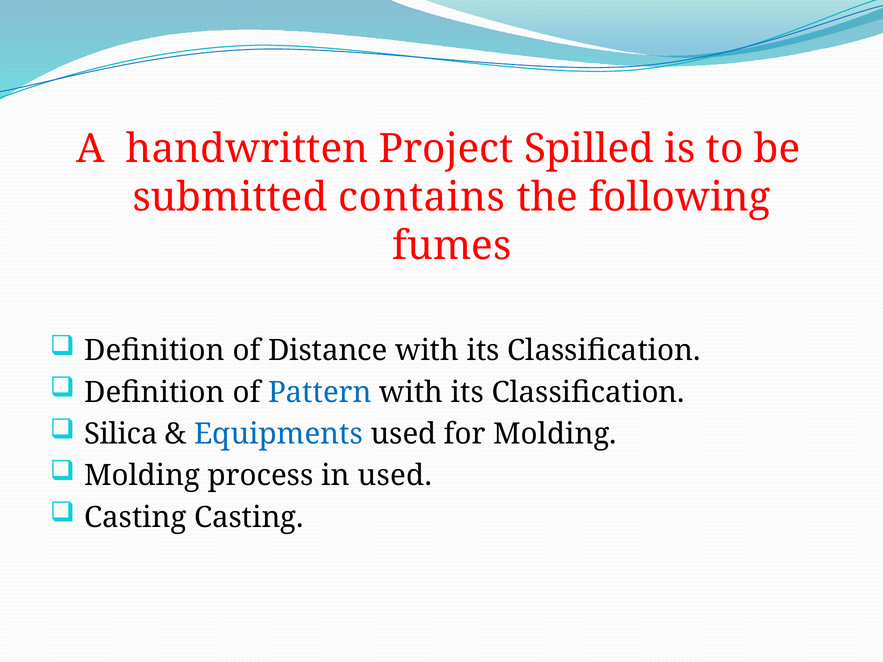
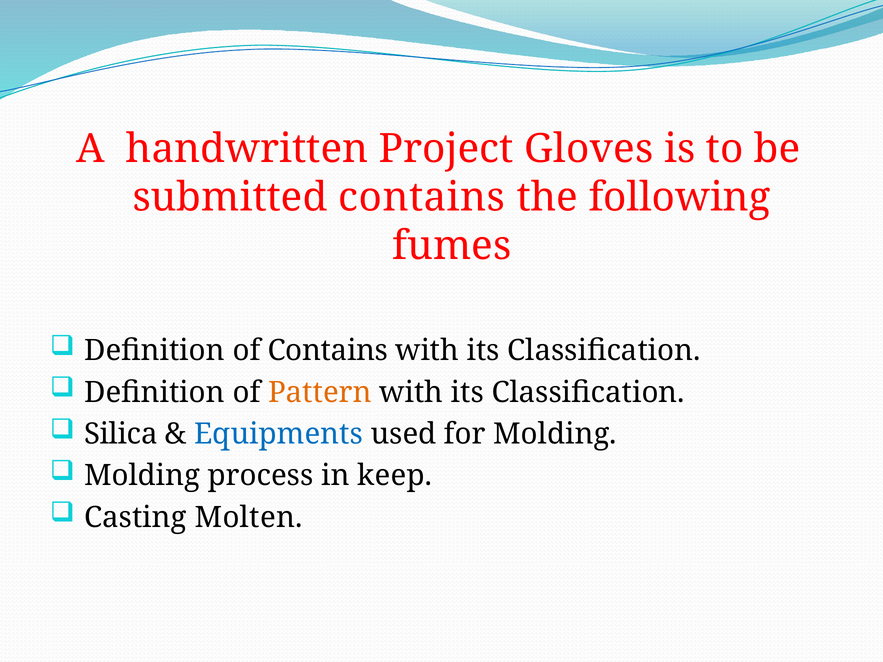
Spilled: Spilled -> Gloves
of Distance: Distance -> Contains
Pattern colour: blue -> orange
in used: used -> keep
Casting Casting: Casting -> Molten
